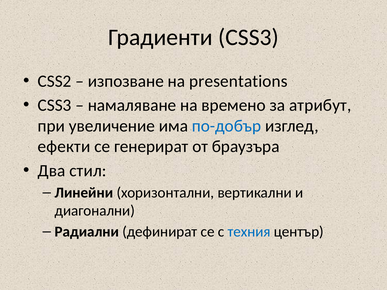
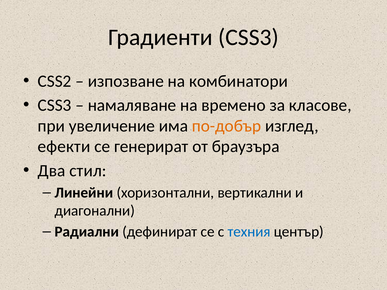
presentations: presentations -> комбинатори
атрибут: атрибут -> класове
по-добър colour: blue -> orange
